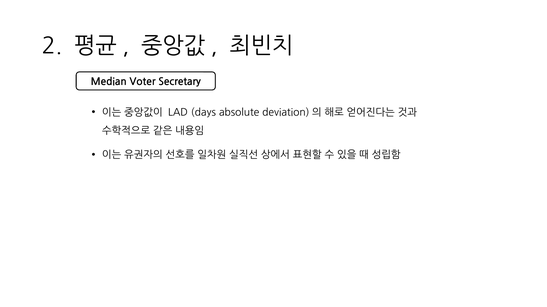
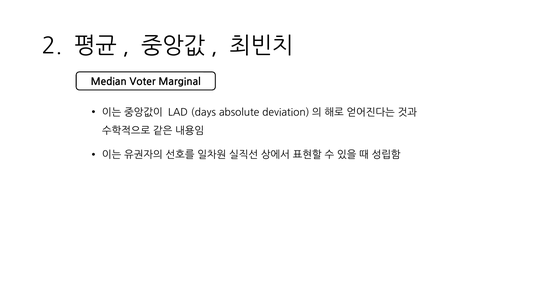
Secretary: Secretary -> Marginal
